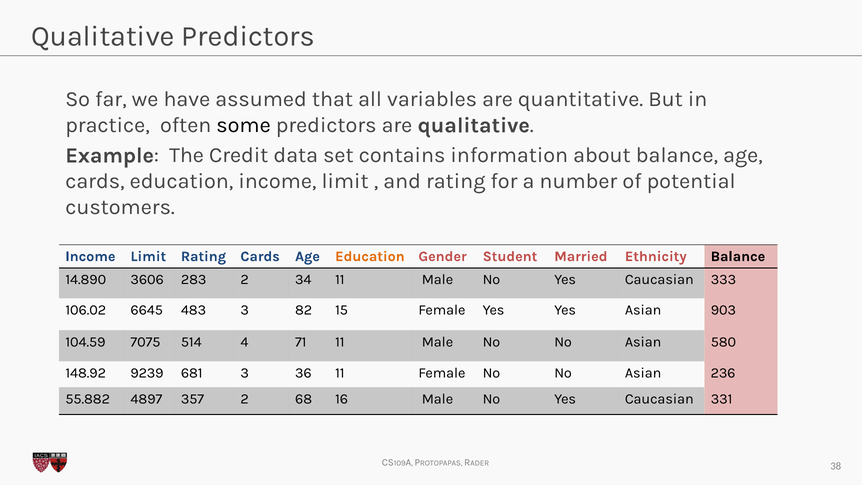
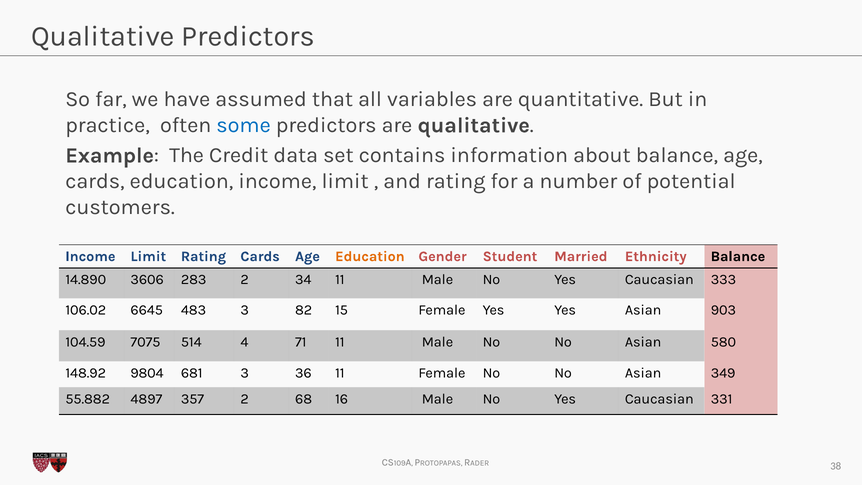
some colour: black -> blue
9239: 9239 -> 9804
236: 236 -> 349
